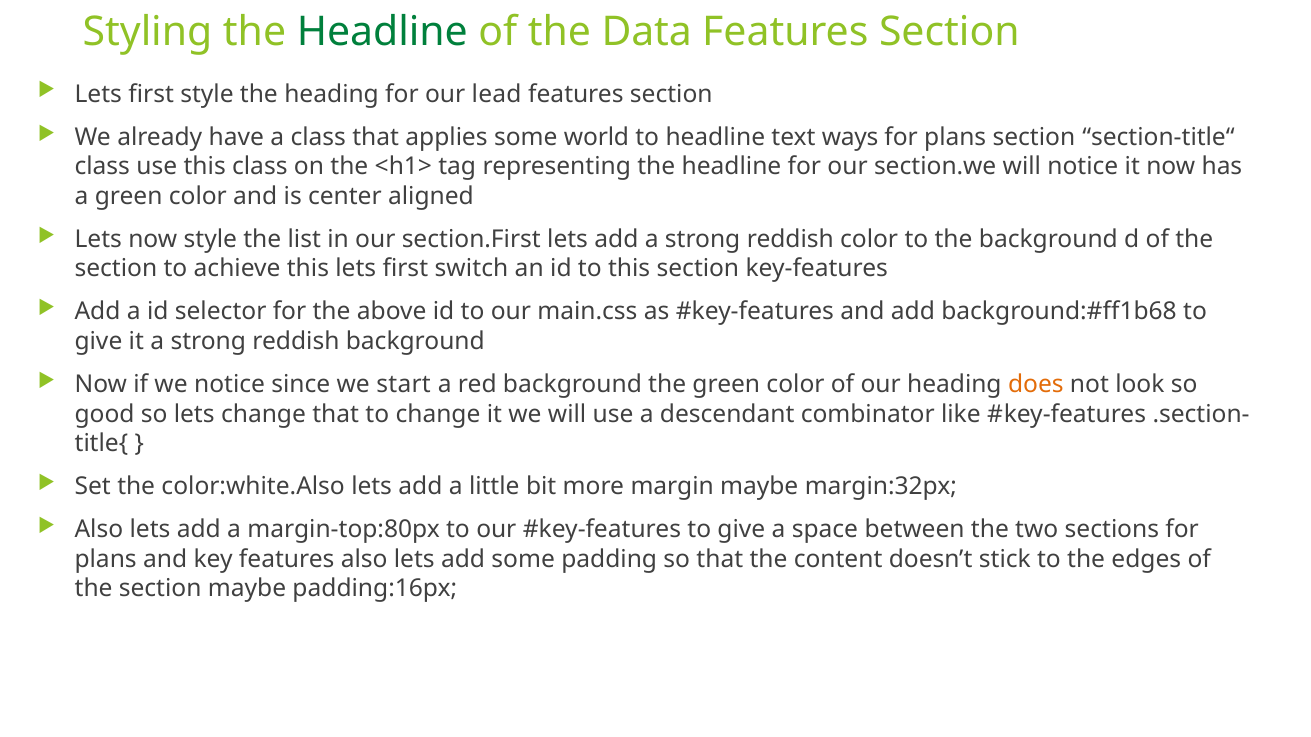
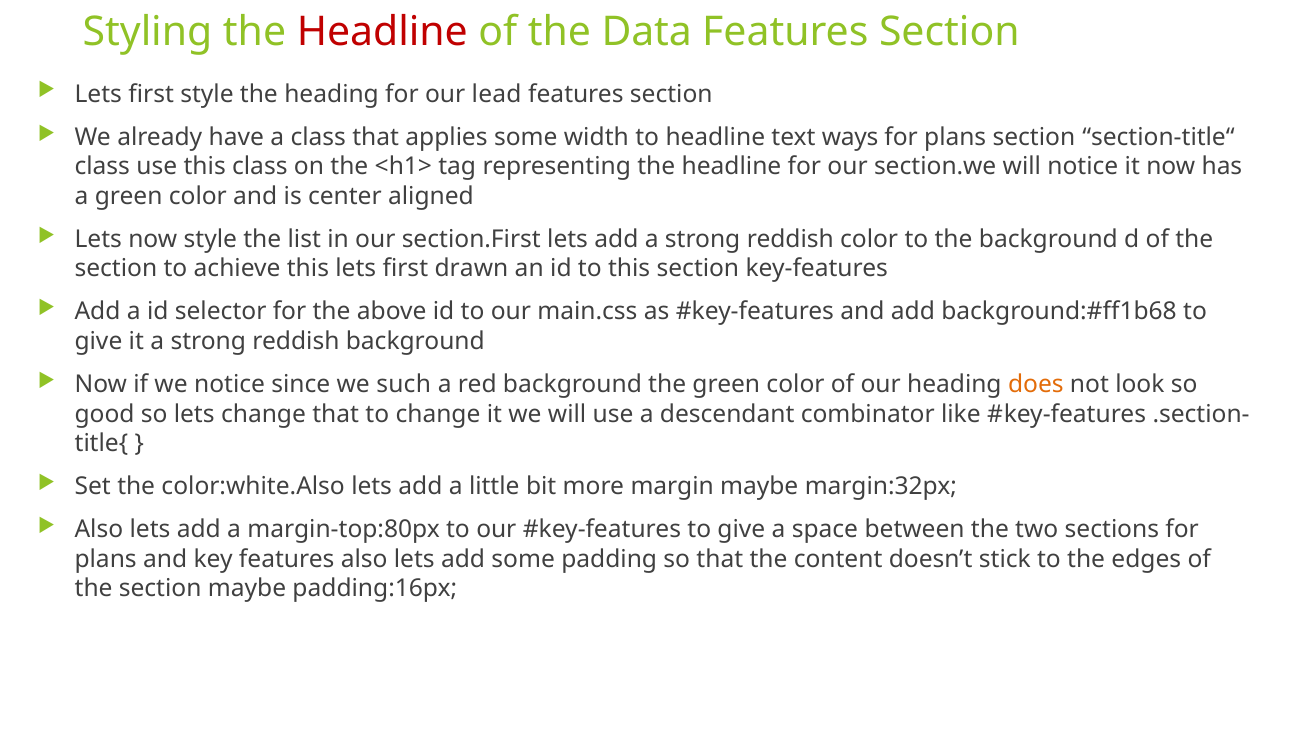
Headline at (382, 32) colour: green -> red
world: world -> width
switch: switch -> drawn
start: start -> such
